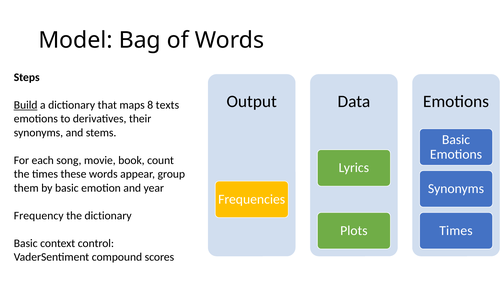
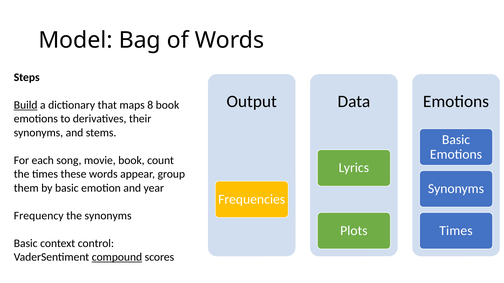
8 texts: texts -> book
the dictionary: dictionary -> synonyms
compound underline: none -> present
